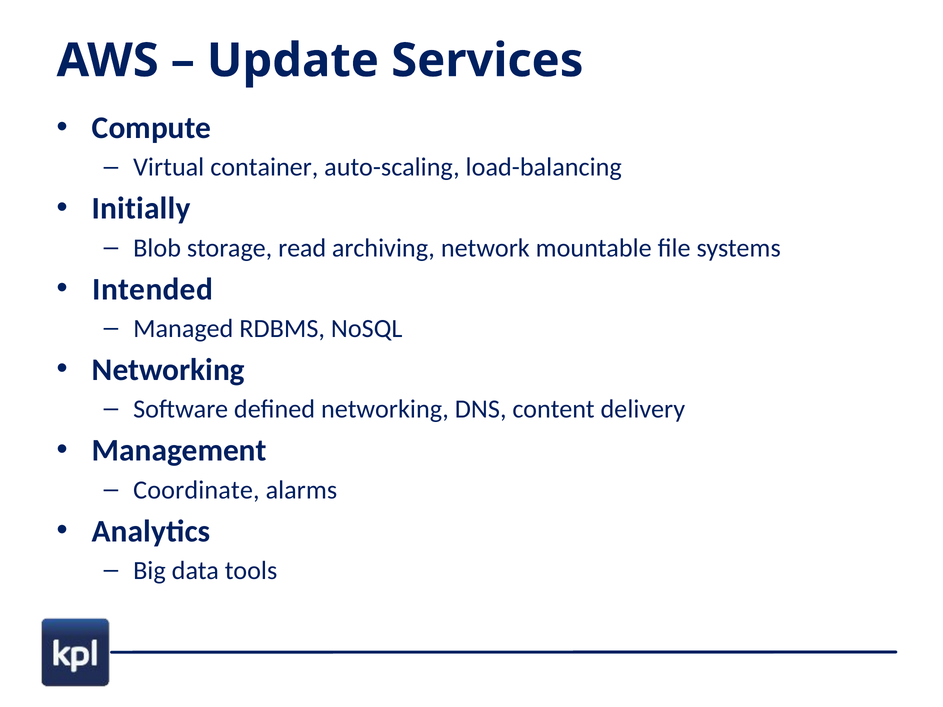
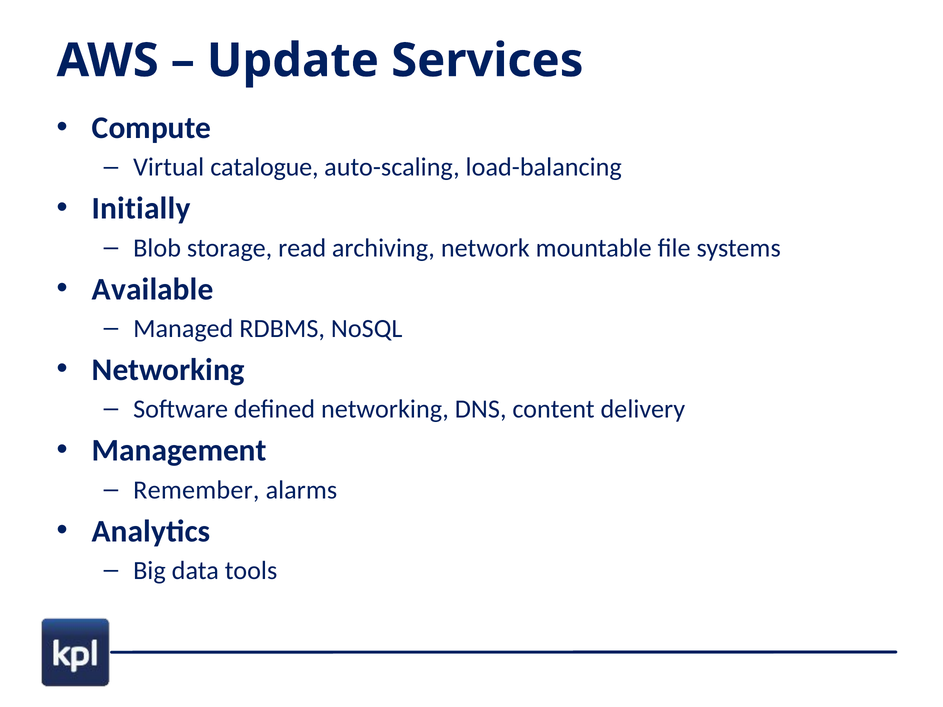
container: container -> catalogue
Intended: Intended -> Available
Coordinate: Coordinate -> Remember
